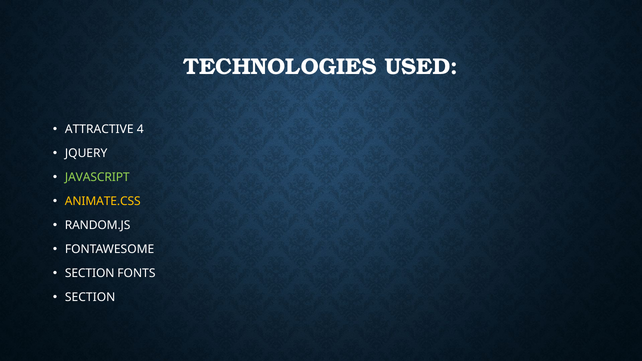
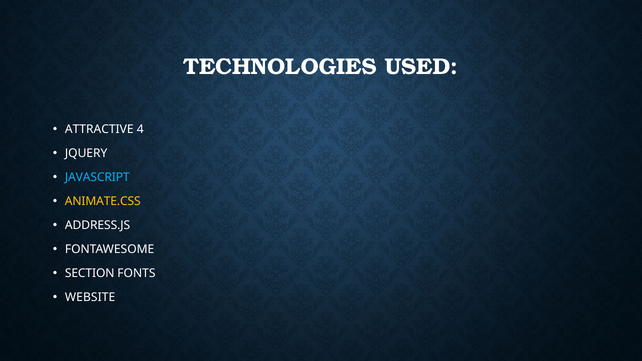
JAVASCRIPT colour: light green -> light blue
RANDOM.JS: RANDOM.JS -> ADDRESS.JS
SECTION at (90, 297): SECTION -> WEBSITE
